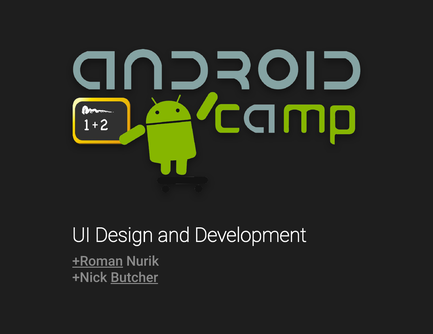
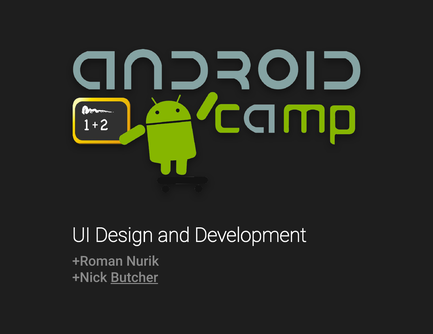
+Roman underline: present -> none
